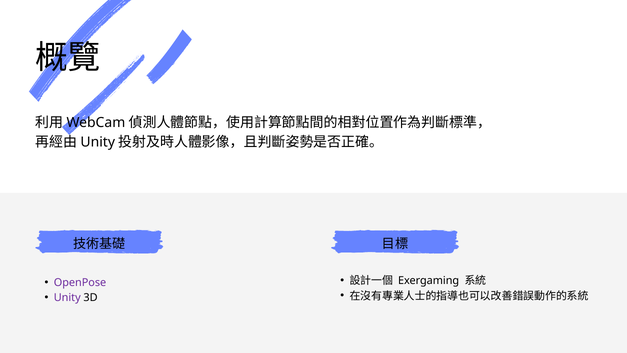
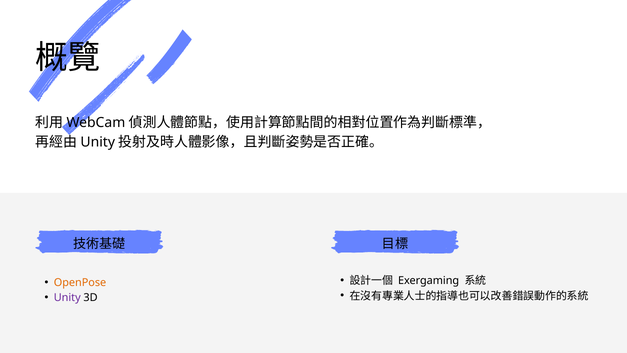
OpenPose colour: purple -> orange
